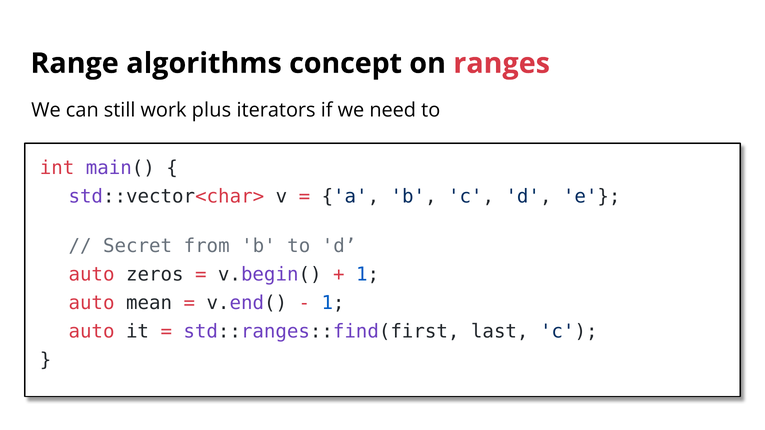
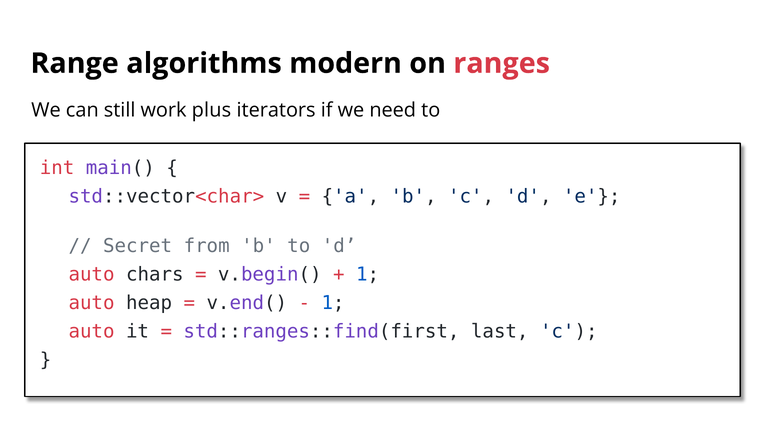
concept: concept -> modern
zeros: zeros -> chars
mean: mean -> heap
